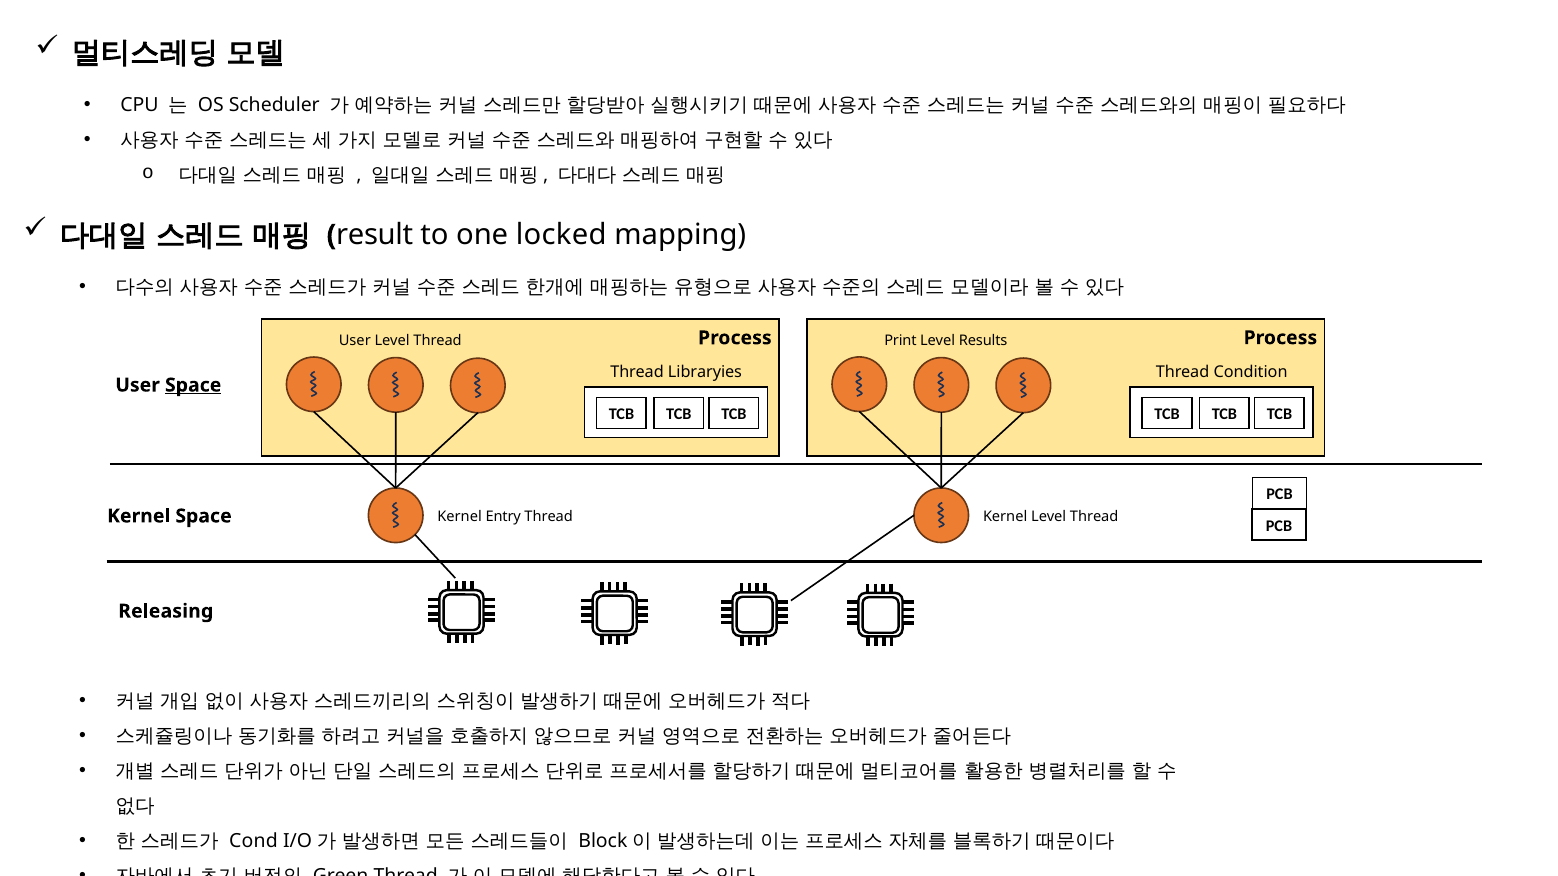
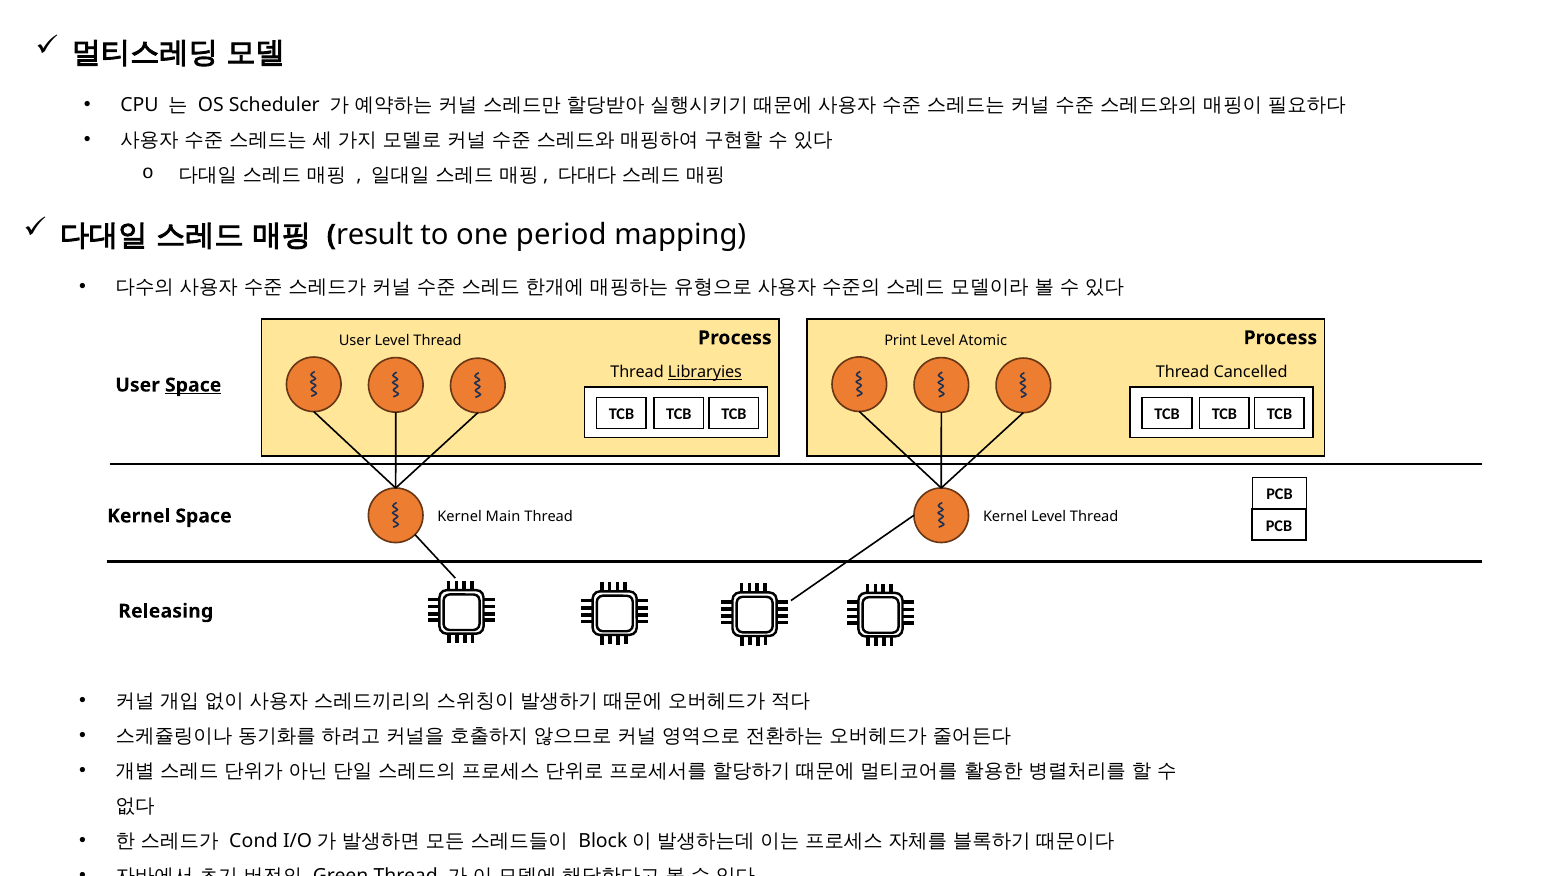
locked: locked -> period
Results: Results -> Atomic
Libraryies underline: none -> present
Condition: Condition -> Cancelled
Entry: Entry -> Main
